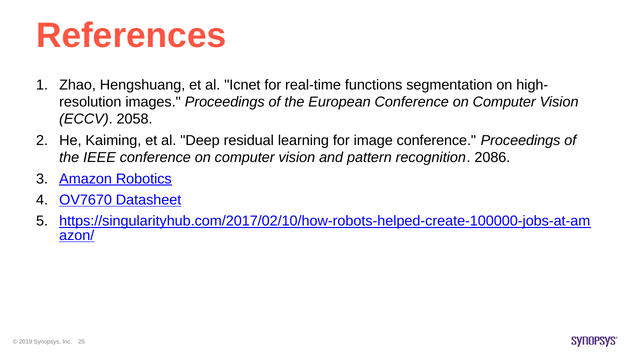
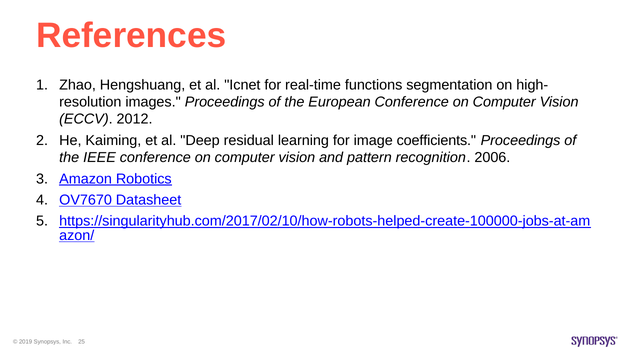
2058: 2058 -> 2012
image conference: conference -> coefficients
2086: 2086 -> 2006
